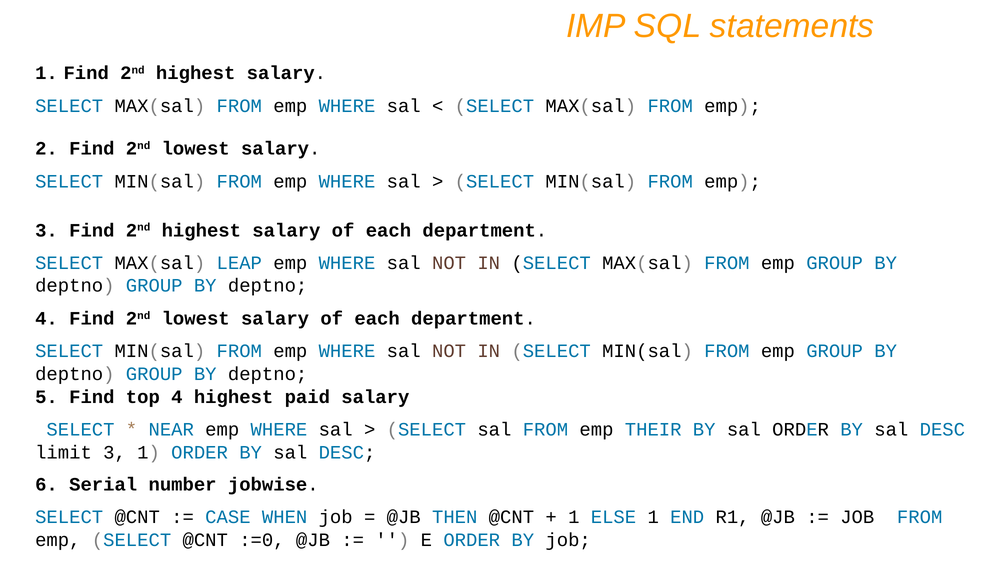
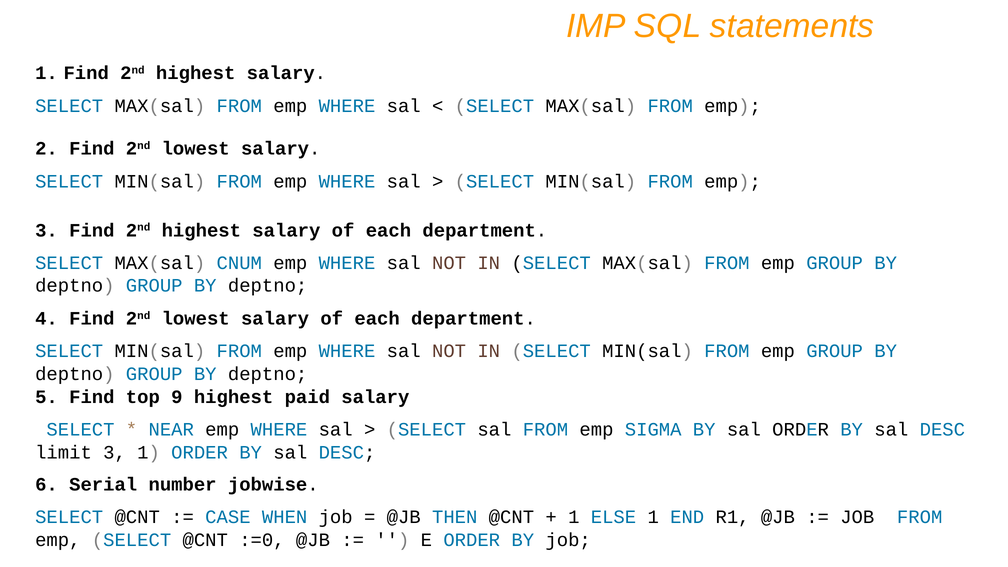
LEAP: LEAP -> CNUM
top 4: 4 -> 9
THEIR: THEIR -> SIGMA
